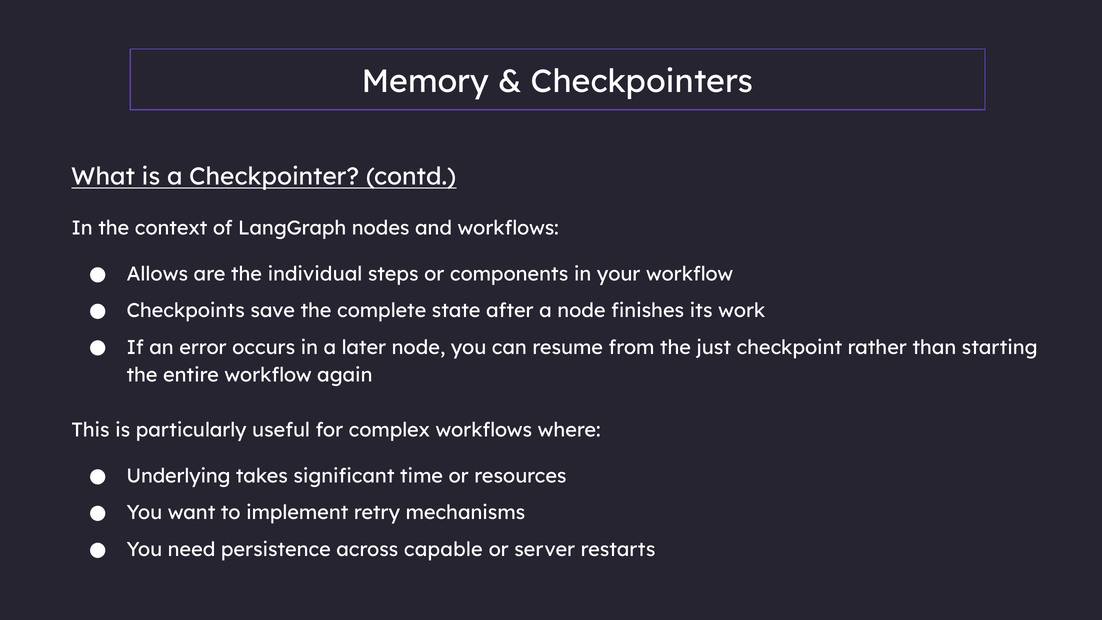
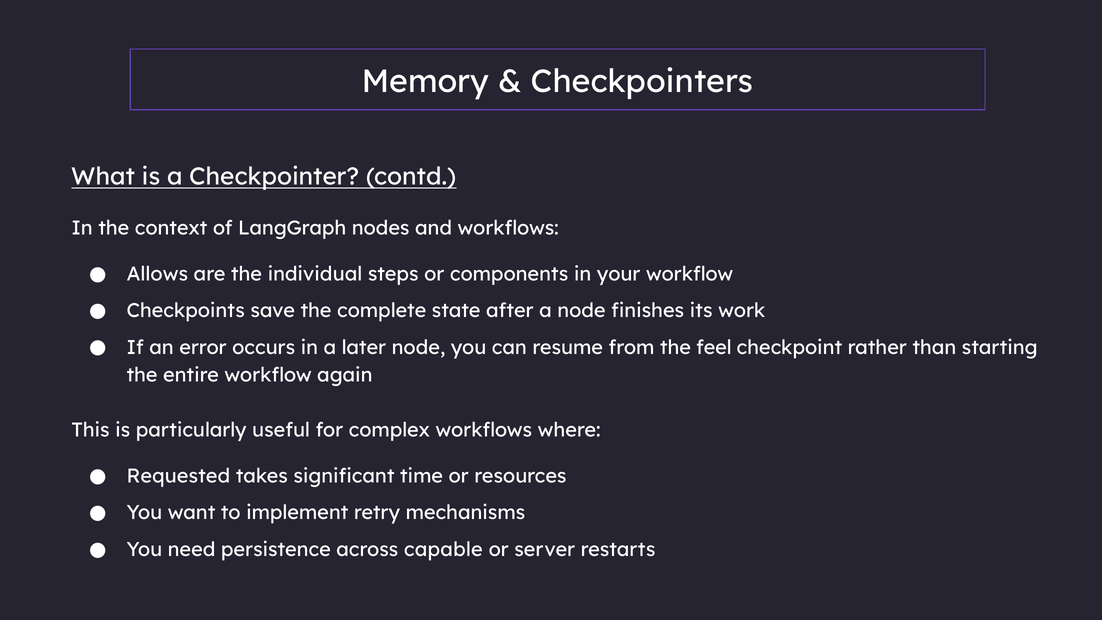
just: just -> feel
Underlying: Underlying -> Requested
